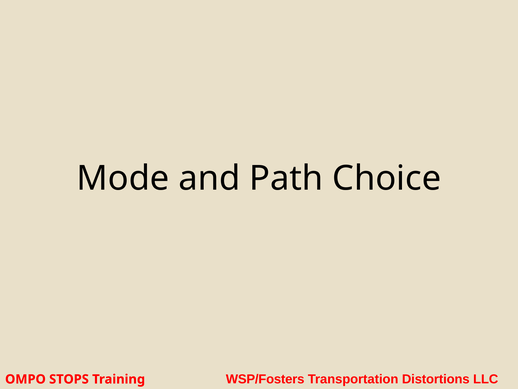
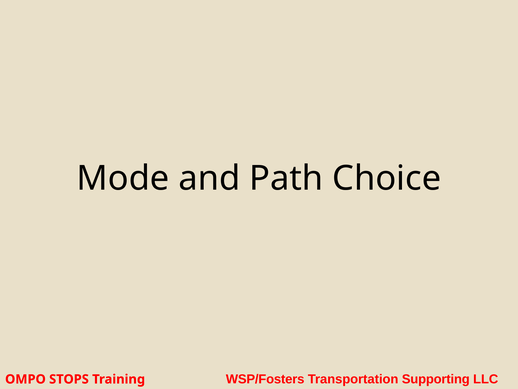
Distortions: Distortions -> Supporting
